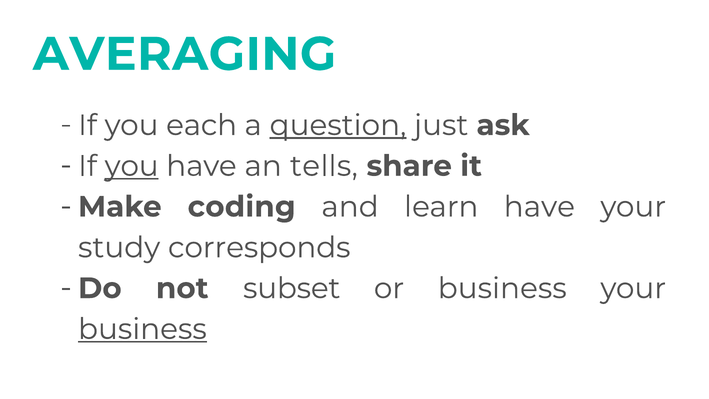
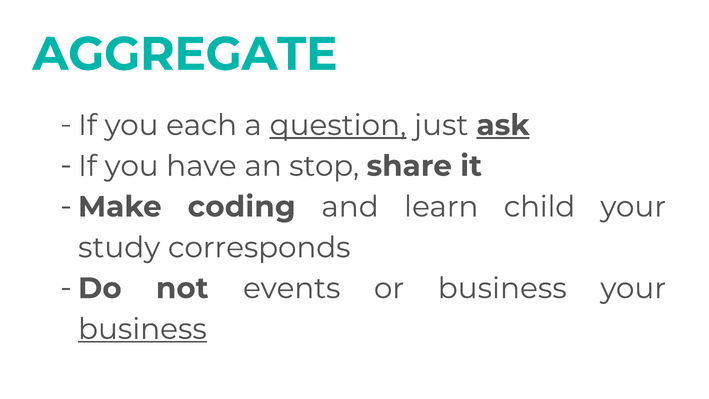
AVERAGING: AVERAGING -> AGGREGATE
ask underline: none -> present
you at (132, 166) underline: present -> none
tells: tells -> stop
learn have: have -> child
subset: subset -> events
